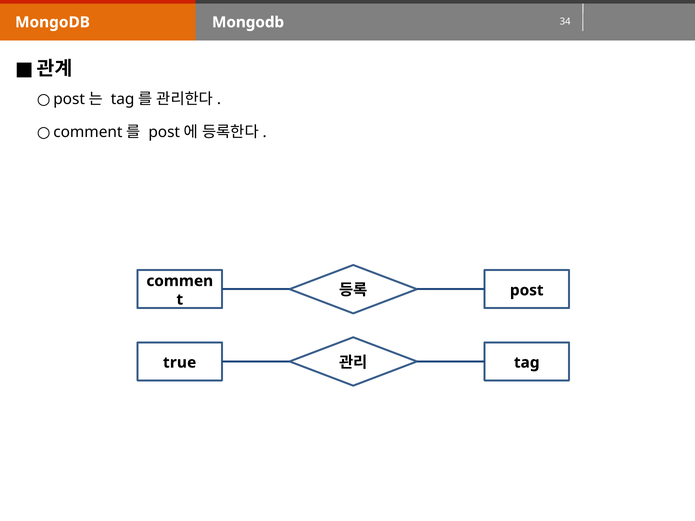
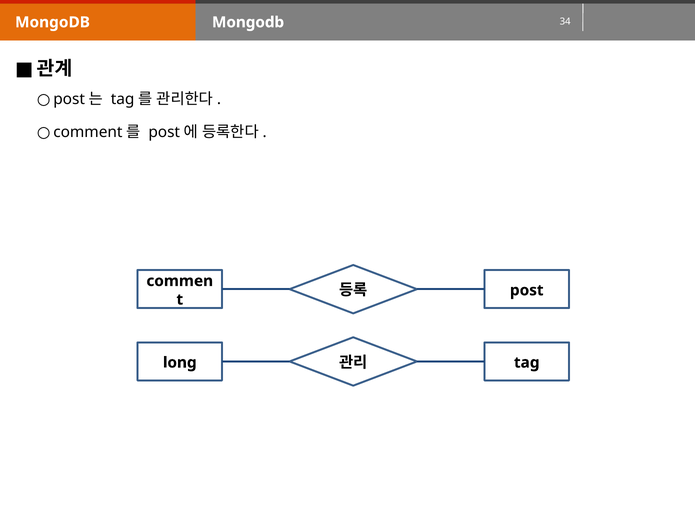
true: true -> long
